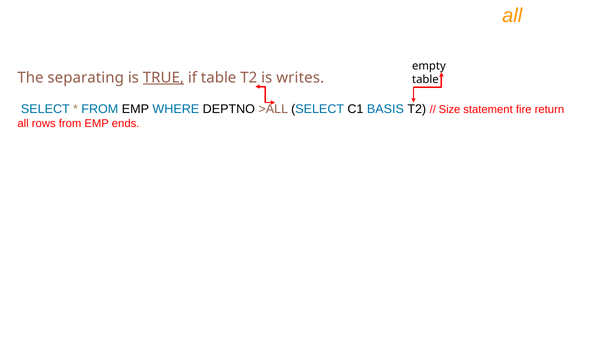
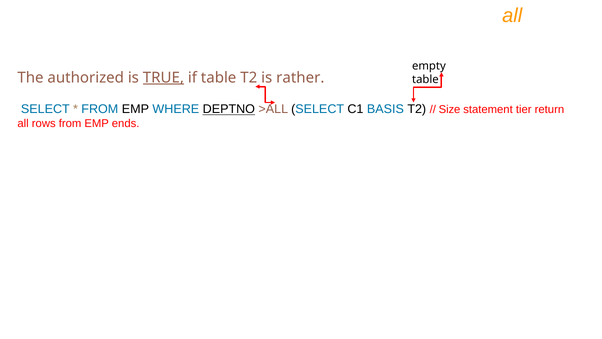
separating: separating -> authorized
writes: writes -> rather
DEPTNO underline: none -> present
fire: fire -> tier
